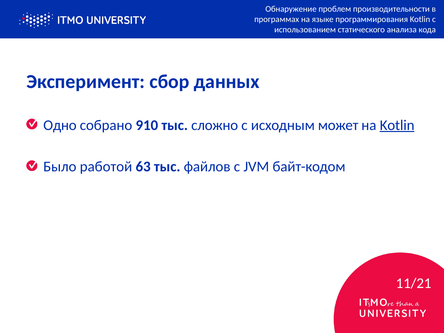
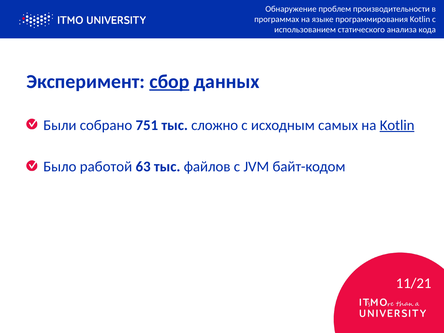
сбор underline: none -> present
Одно: Одно -> Были
910: 910 -> 751
может: может -> самых
